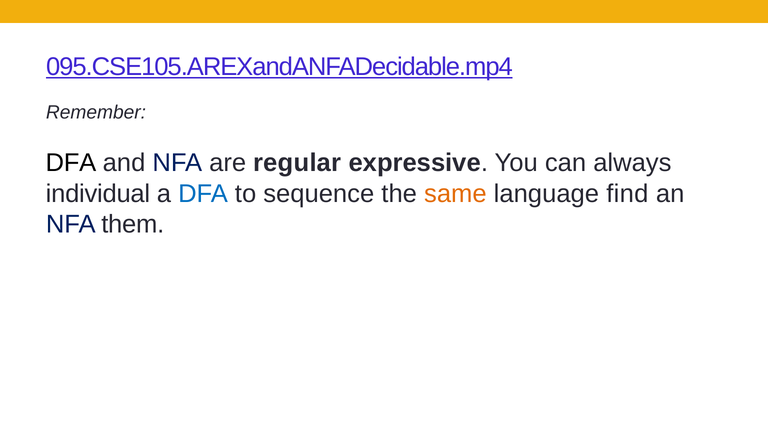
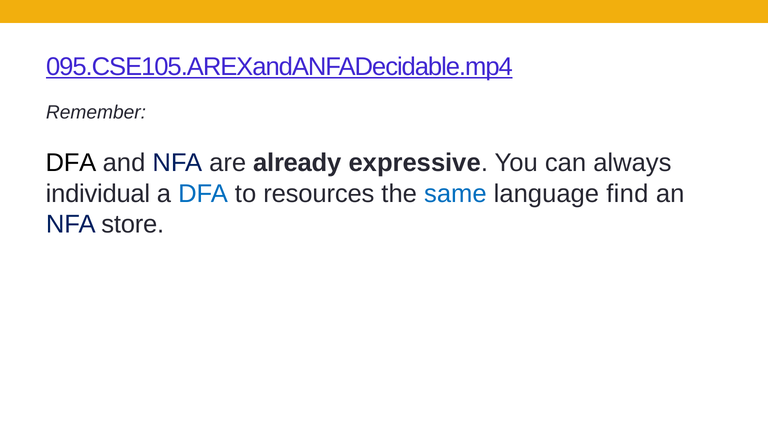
regular: regular -> already
sequence: sequence -> resources
same colour: orange -> blue
them: them -> store
